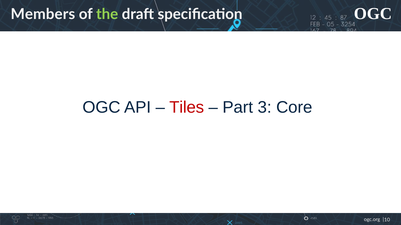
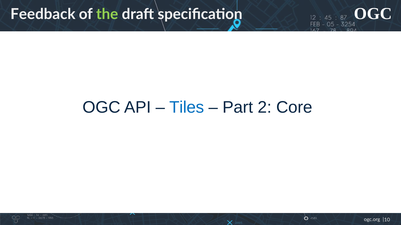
Members: Members -> Feedback
Tiles colour: red -> blue
3: 3 -> 2
